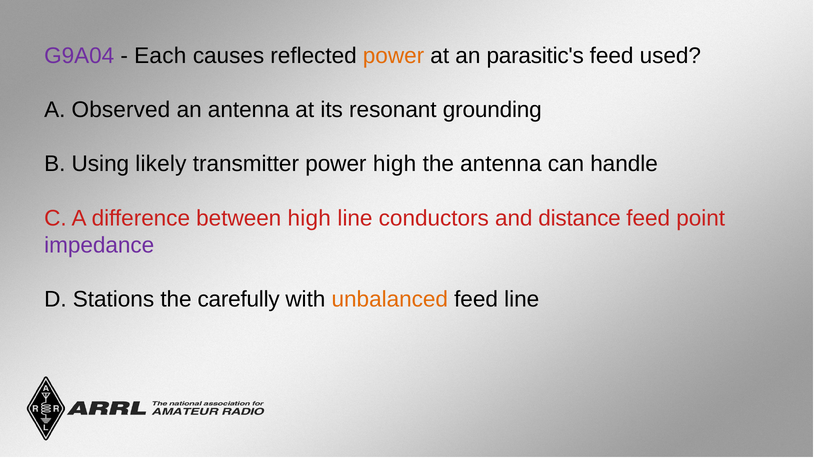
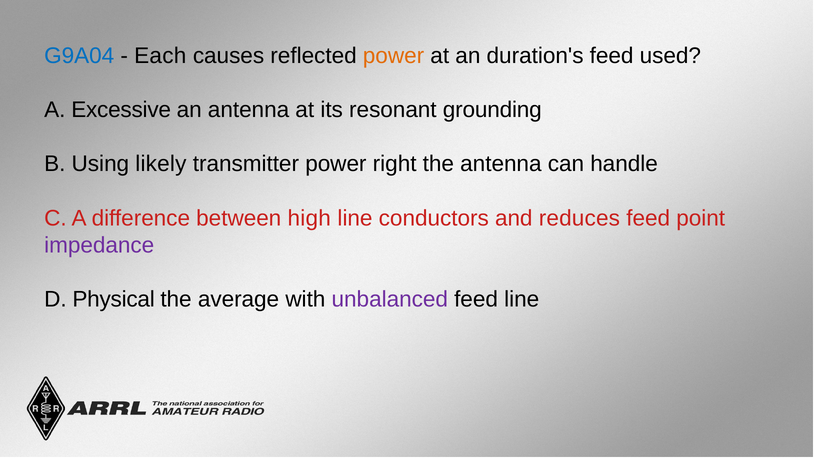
G9A04 colour: purple -> blue
parasitic's: parasitic's -> duration's
Observed: Observed -> Excessive
power high: high -> right
distance: distance -> reduces
Stations: Stations -> Physical
carefully: carefully -> average
unbalanced colour: orange -> purple
